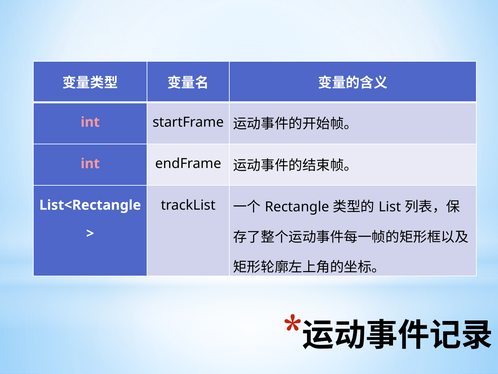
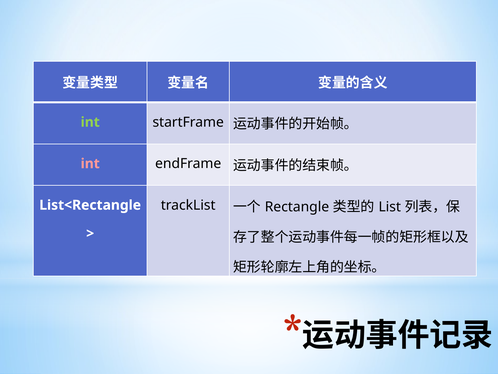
int at (90, 122) colour: pink -> light green
